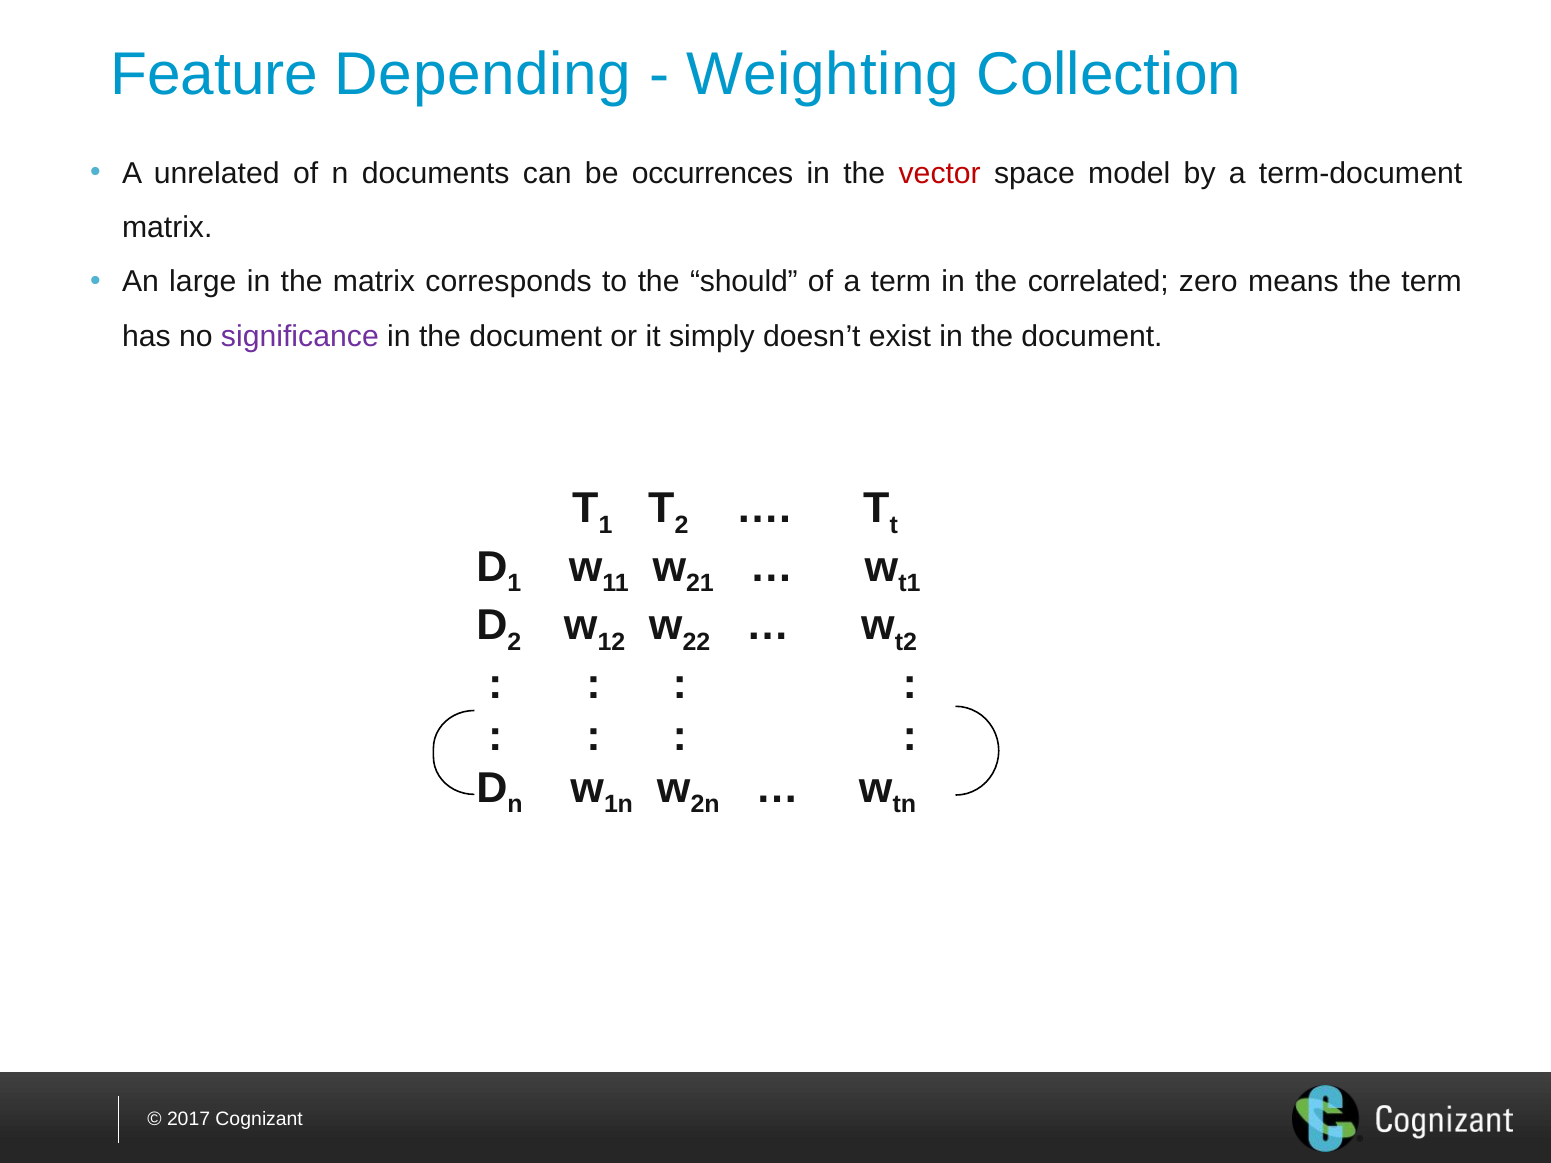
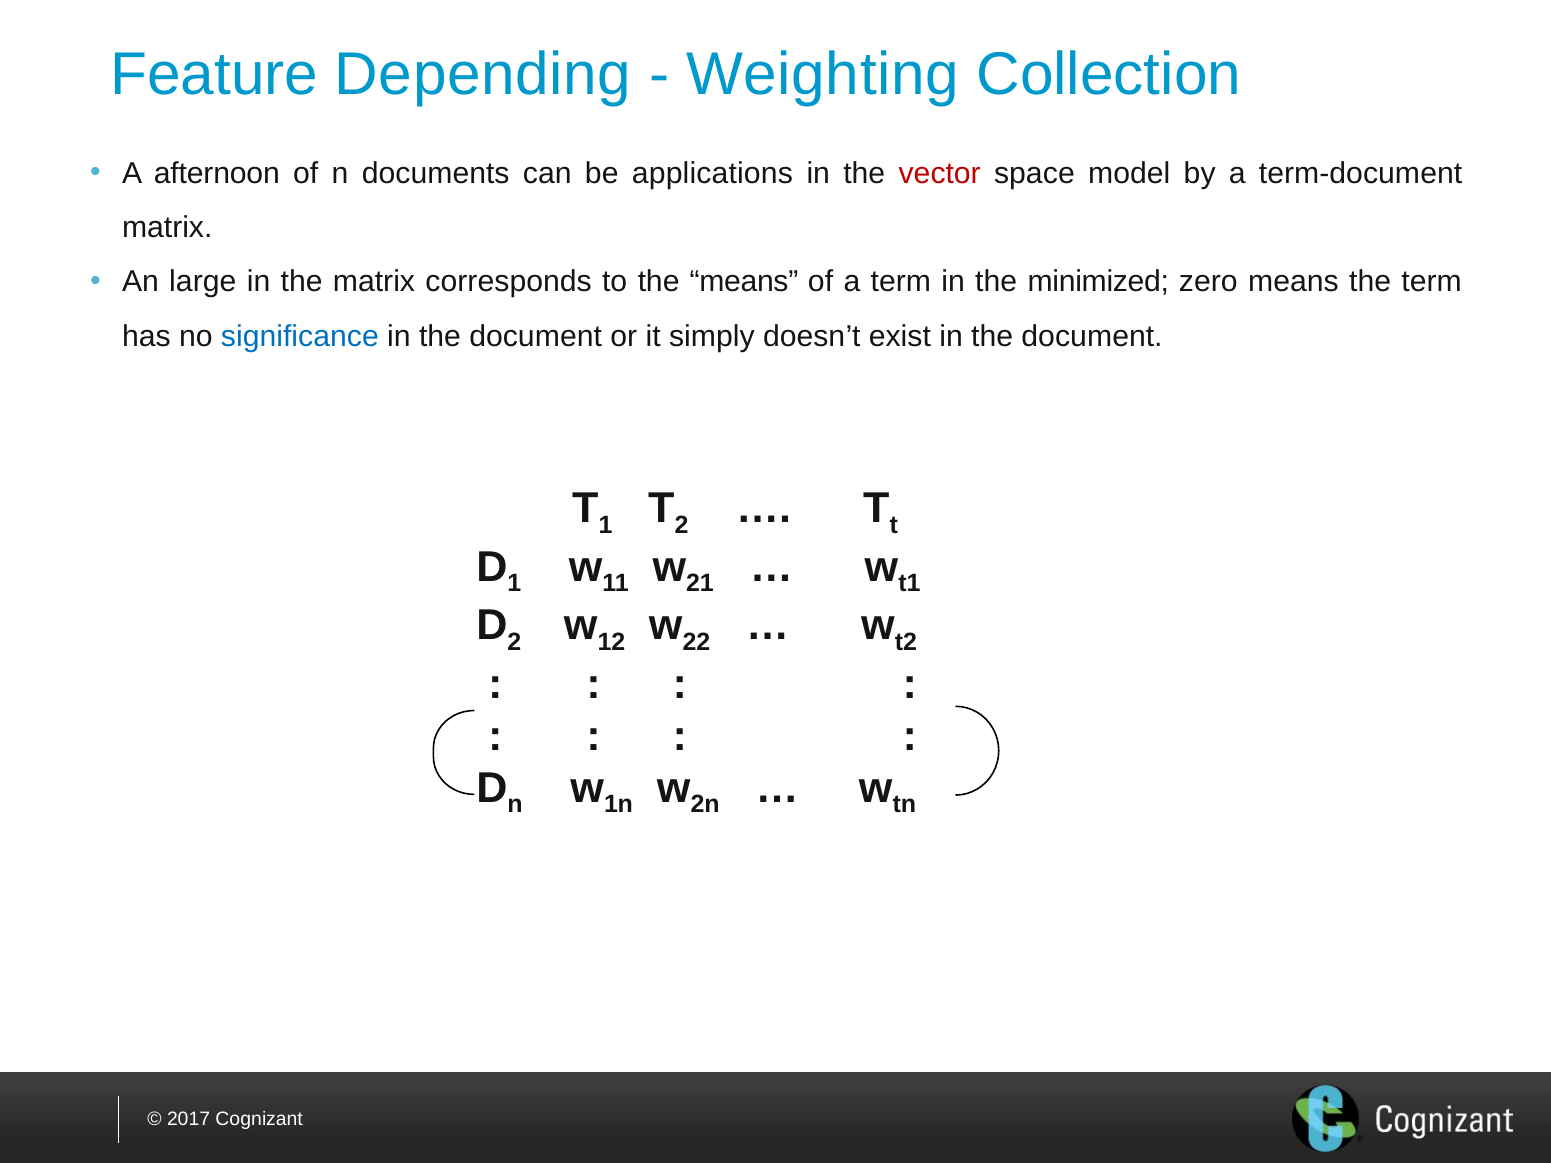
unrelated: unrelated -> afternoon
occurrences: occurrences -> applications
the should: should -> means
correlated: correlated -> minimized
significance colour: purple -> blue
